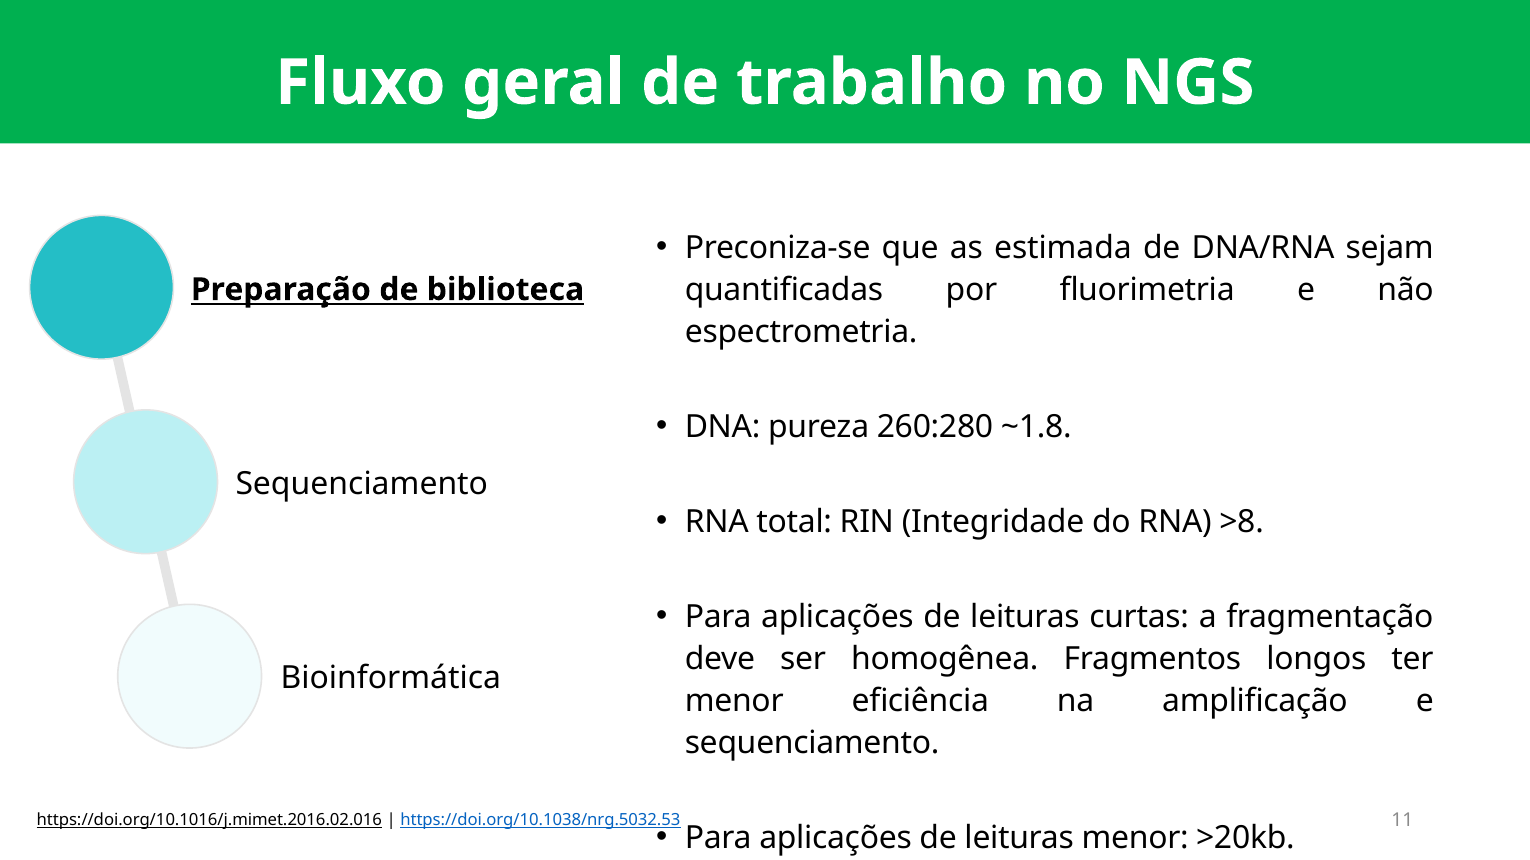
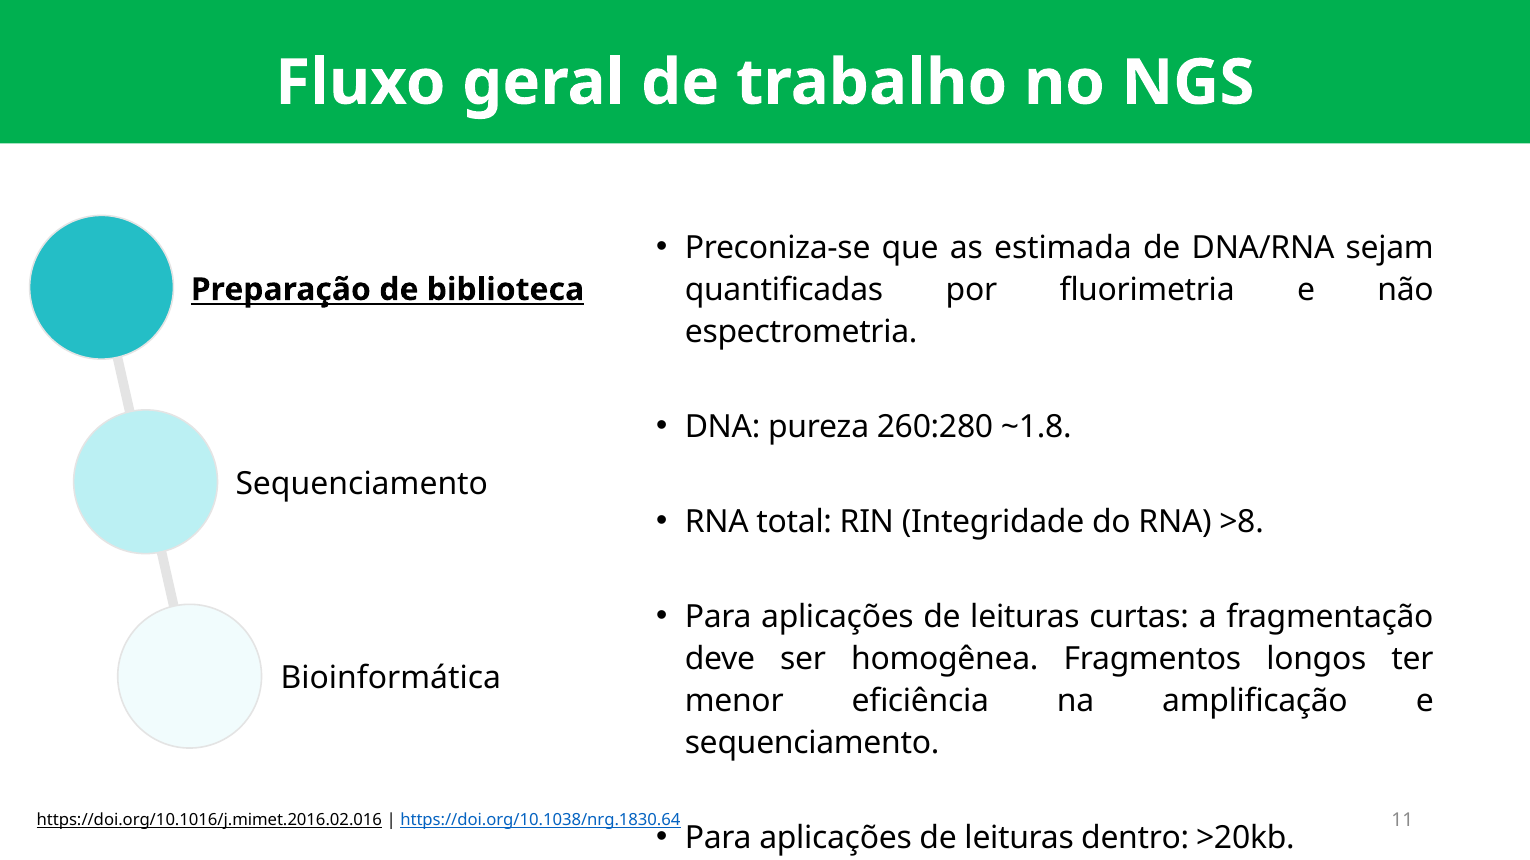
https://doi.org/10.1038/nrg.5032.53: https://doi.org/10.1038/nrg.5032.53 -> https://doi.org/10.1038/nrg.1830.64
leituras menor: menor -> dentro
